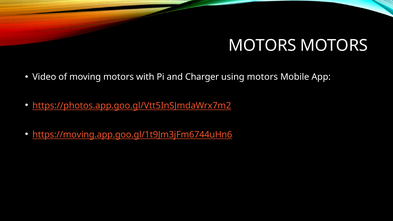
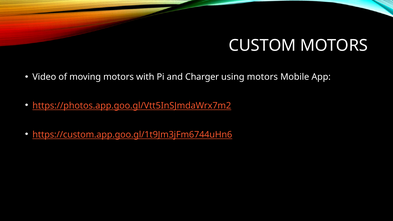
MOTORS at (262, 45): MOTORS -> CUSTOM
https://moving.app.goo.gl/1t9Jm3jFm6744uHn6: https://moving.app.goo.gl/1t9Jm3jFm6744uHn6 -> https://custom.app.goo.gl/1t9Jm3jFm6744uHn6
